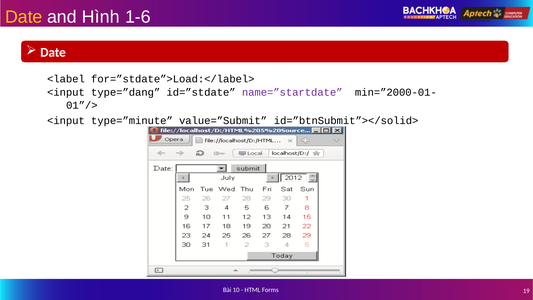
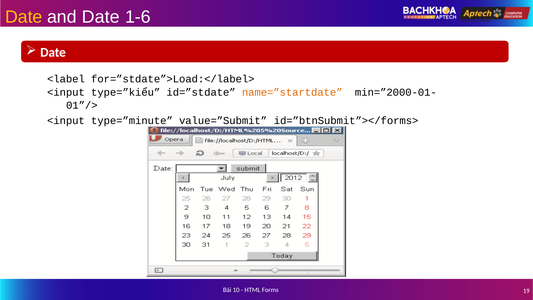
and Hình: Hình -> Date
type=”dang: type=”dang -> type=”kiểu
name=”startdate colour: purple -> orange
id=”btnSubmit”></solid>: id=”btnSubmit”></solid> -> id=”btnSubmit”></forms>
